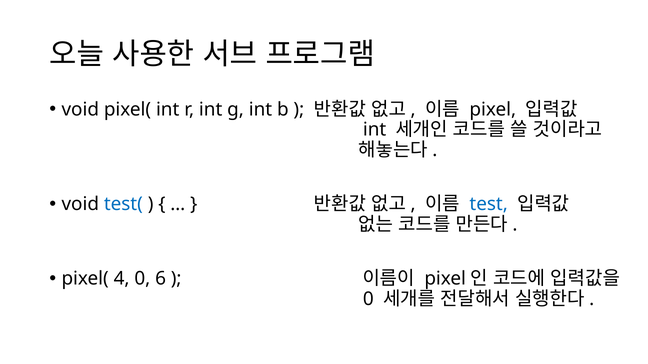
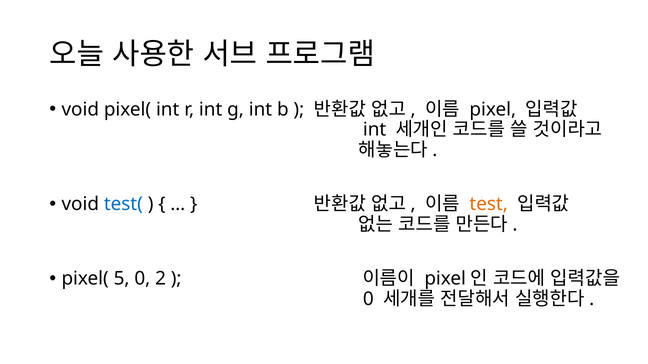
test colour: blue -> orange
4: 4 -> 5
6: 6 -> 2
